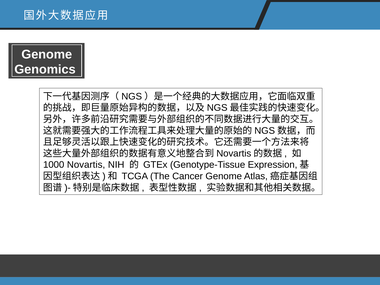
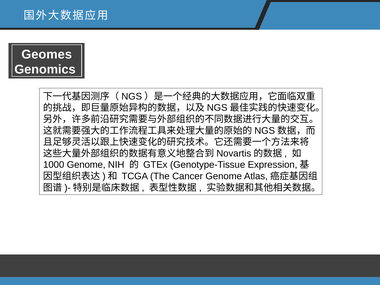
Genome at (47, 54): Genome -> Geomes
Novartis at (86, 165): Novartis -> Genome
